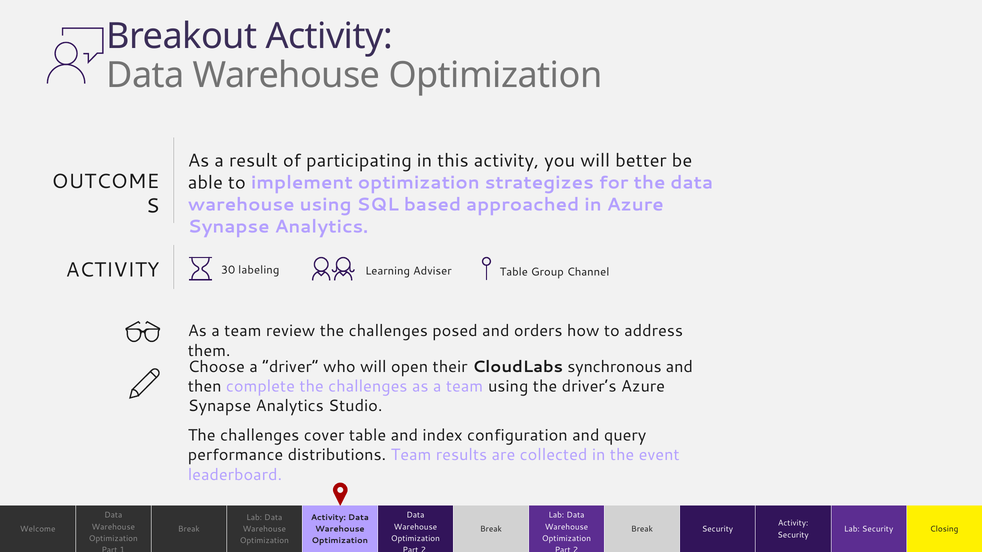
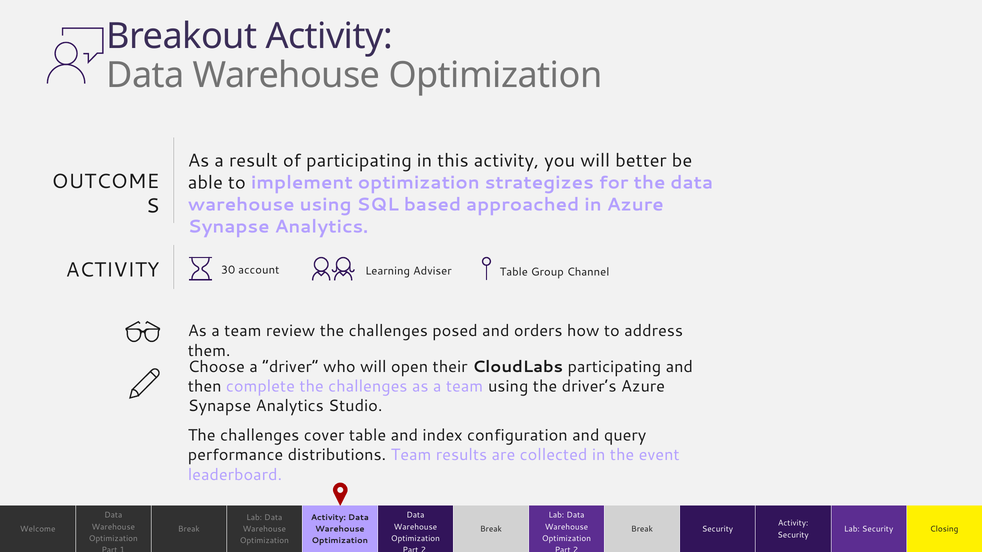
labeling: labeling -> account
CloudLabs synchronous: synchronous -> participating
